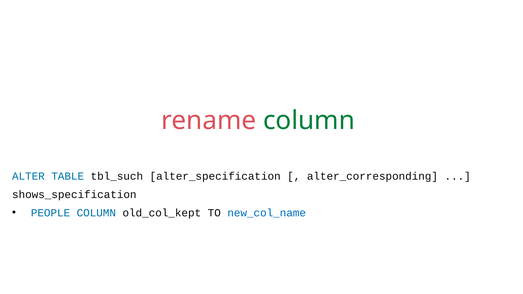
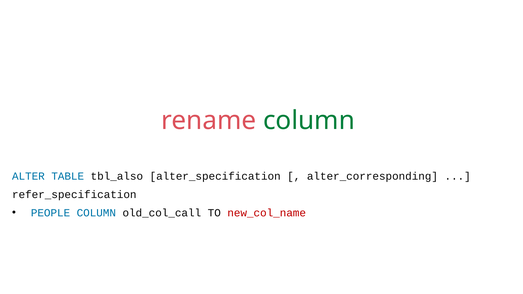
tbl_such: tbl_such -> tbl_also
shows_specification: shows_specification -> refer_specification
old_col_kept: old_col_kept -> old_col_call
new_col_name colour: blue -> red
